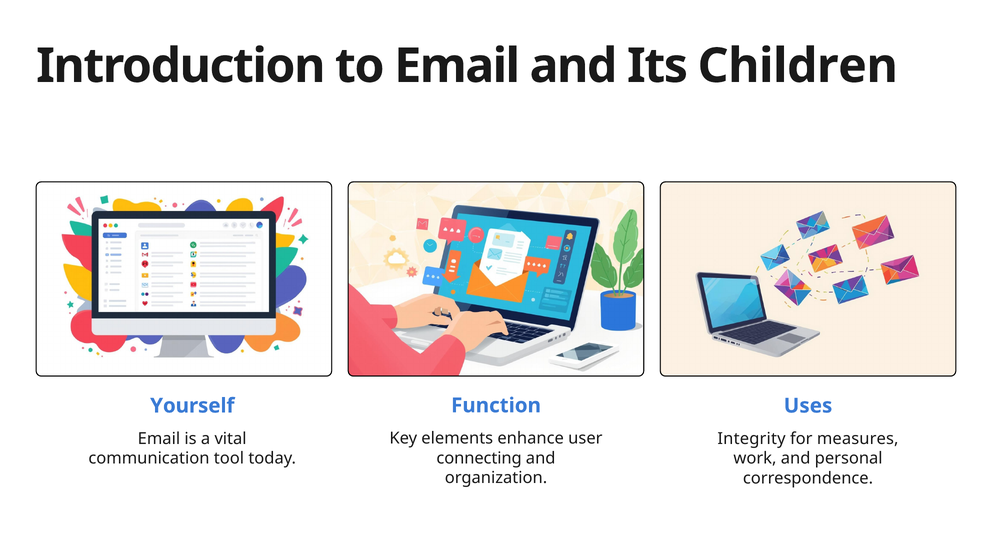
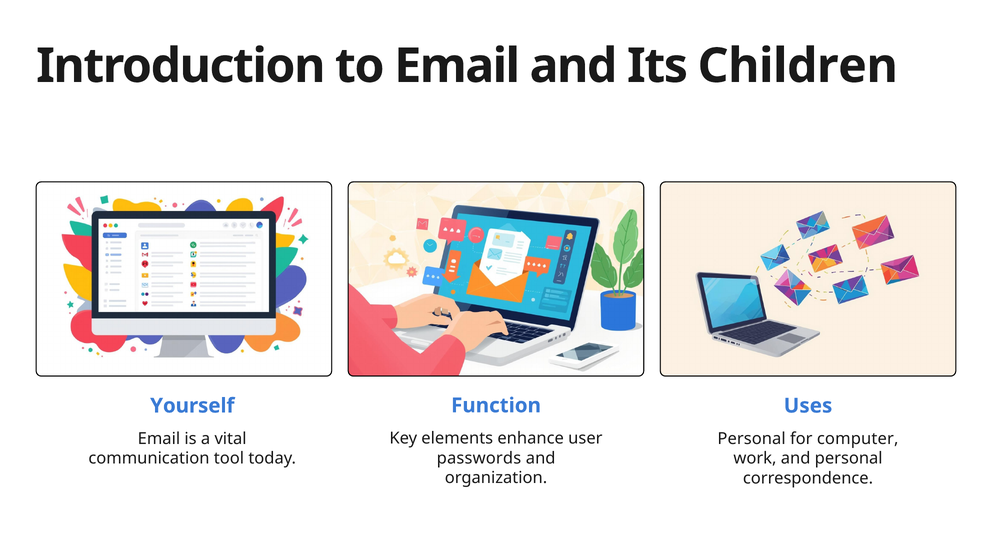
Integrity at (752, 439): Integrity -> Personal
measures: measures -> computer
connecting: connecting -> passwords
